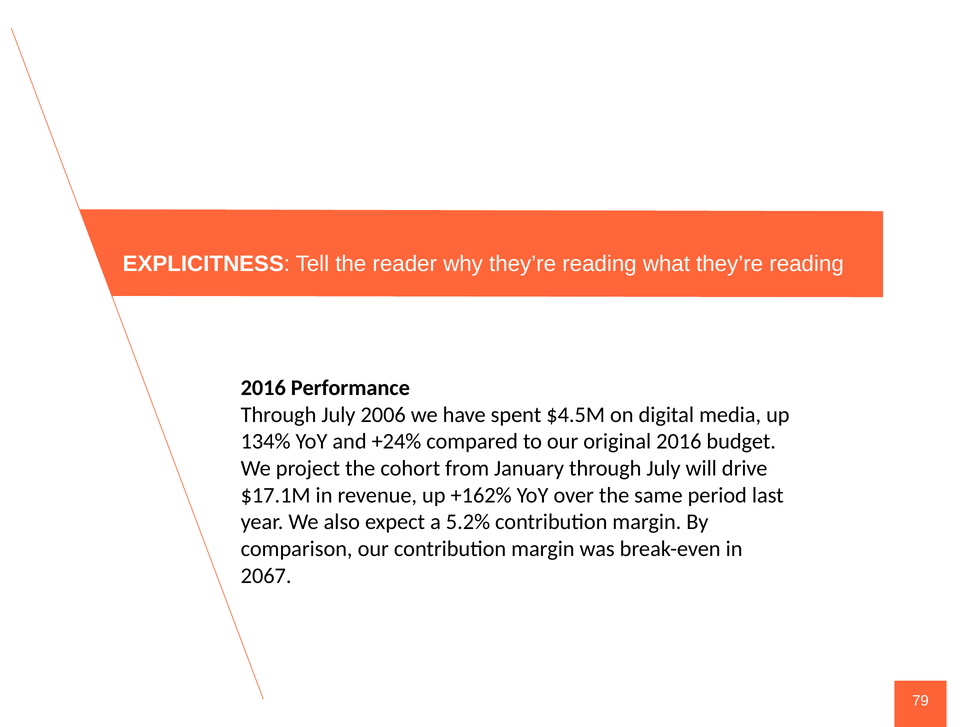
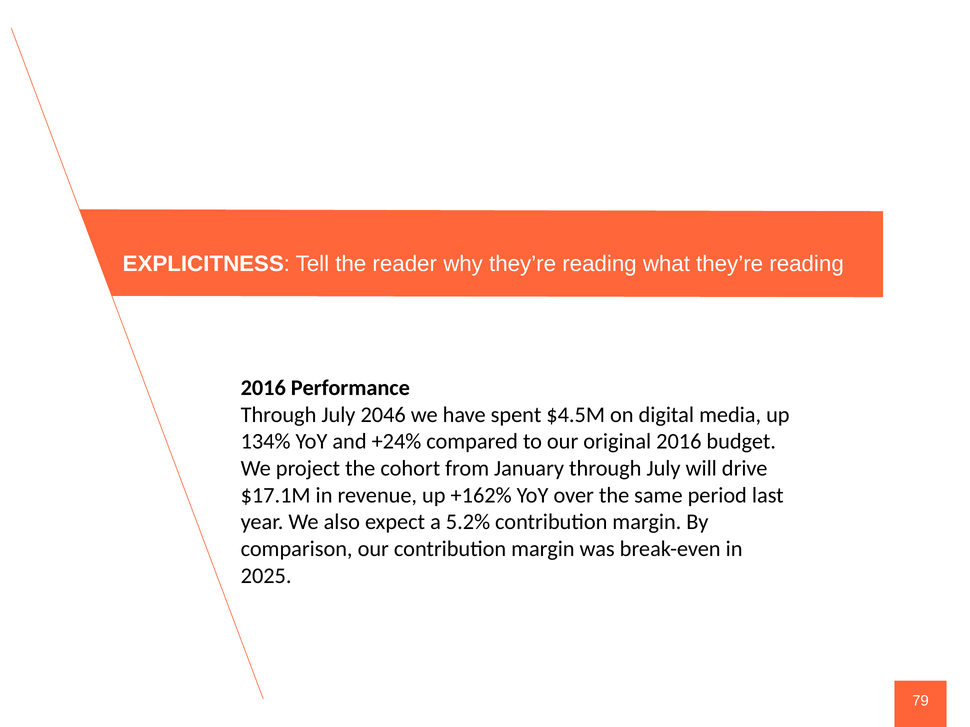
2006: 2006 -> 2046
2067: 2067 -> 2025
